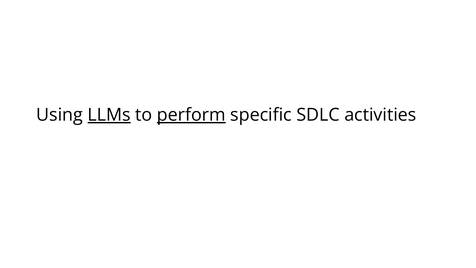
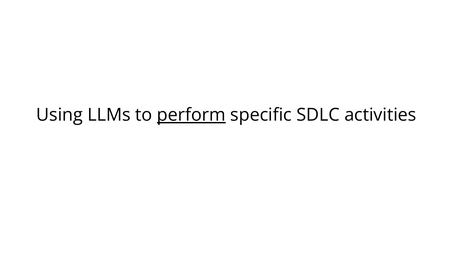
LLMs underline: present -> none
